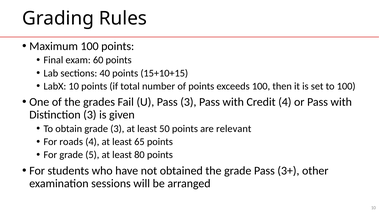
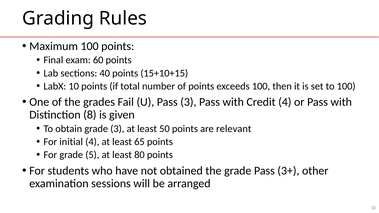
Distinction 3: 3 -> 8
roads: roads -> initial
